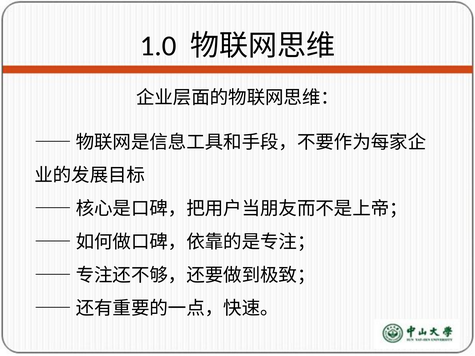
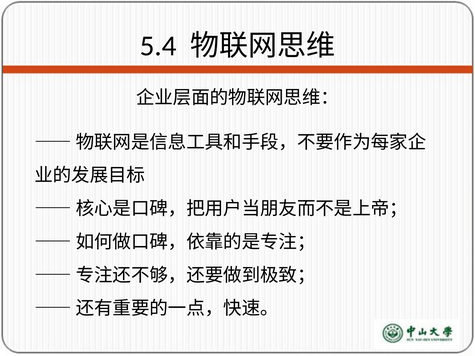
1.0: 1.0 -> 5.4
